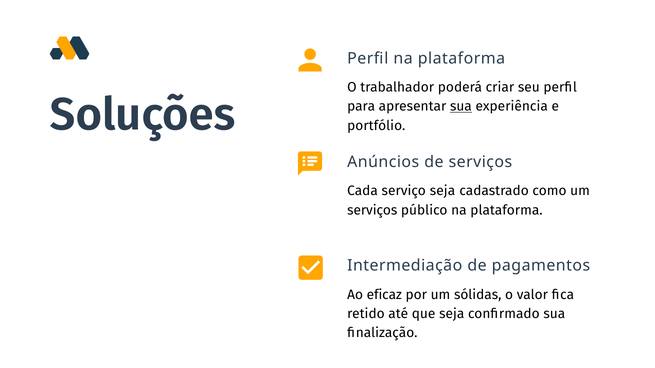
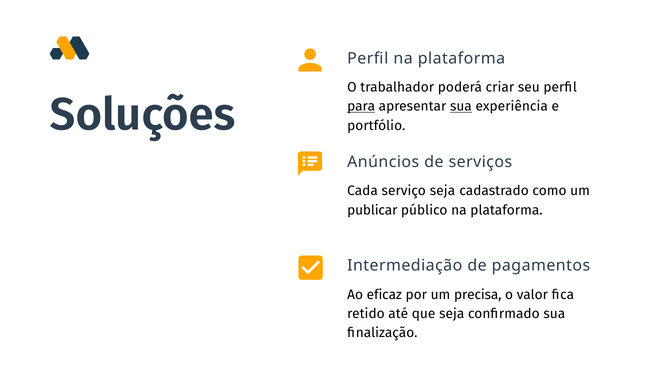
para underline: none -> present
serviços at (372, 210): serviços -> publicar
sólidas: sólidas -> precisa
